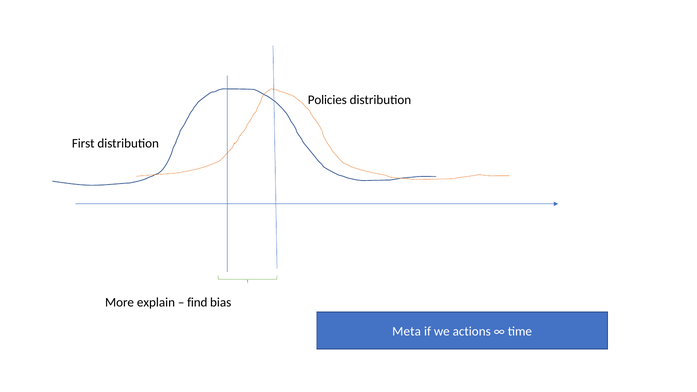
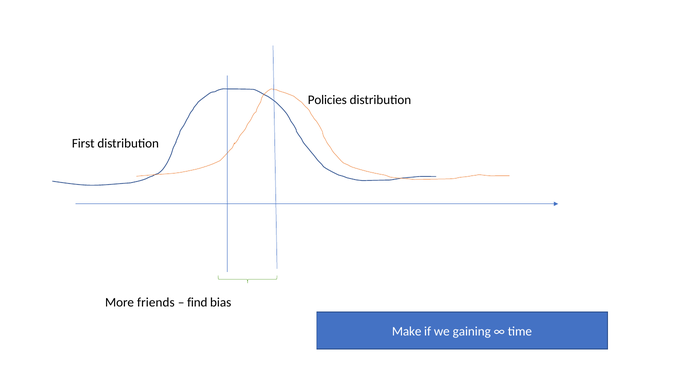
explain: explain -> friends
Meta: Meta -> Make
actions: actions -> gaining
